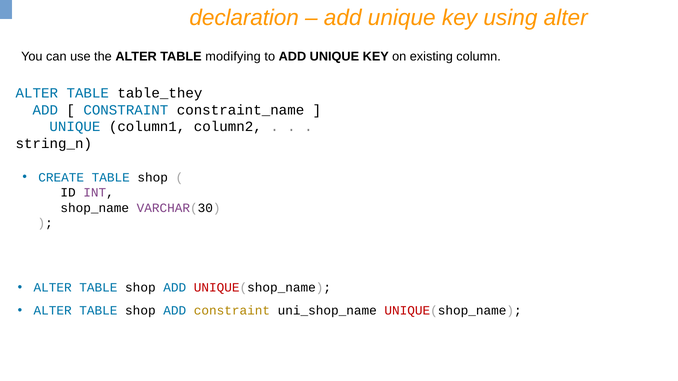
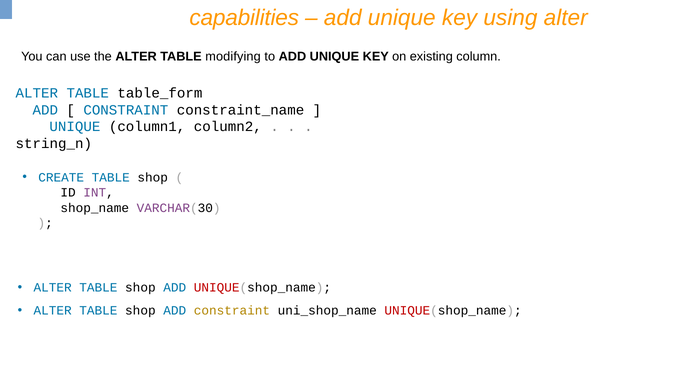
declaration: declaration -> capabilities
table_they: table_they -> table_form
